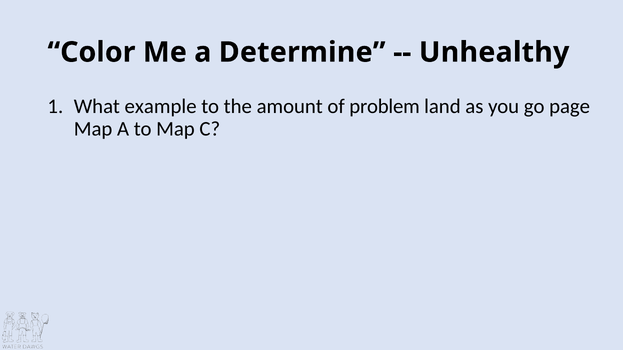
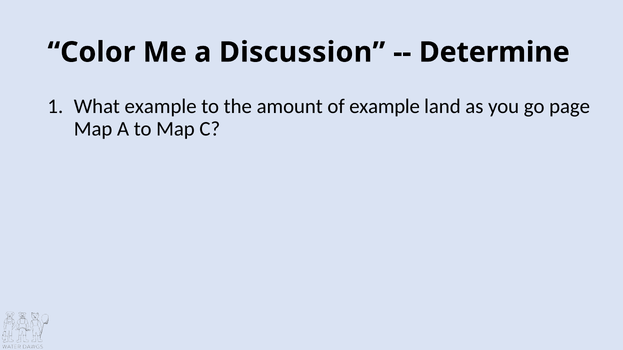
Determine: Determine -> Discussion
Unhealthy: Unhealthy -> Determine
of problem: problem -> example
